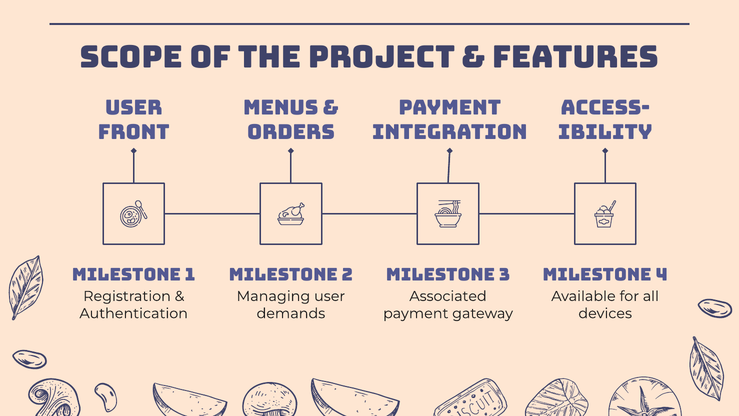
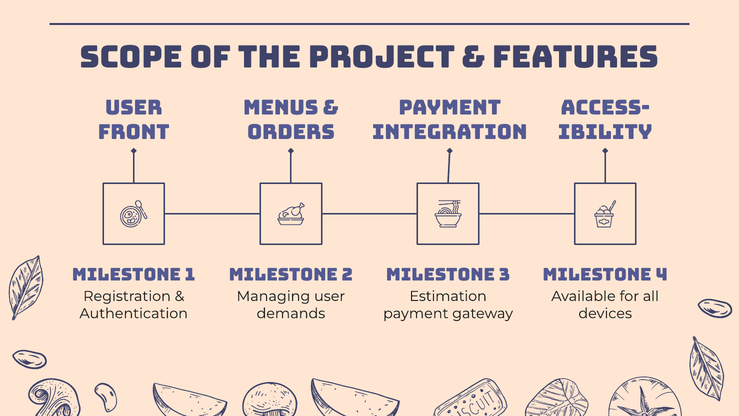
Associated: Associated -> Estimation
